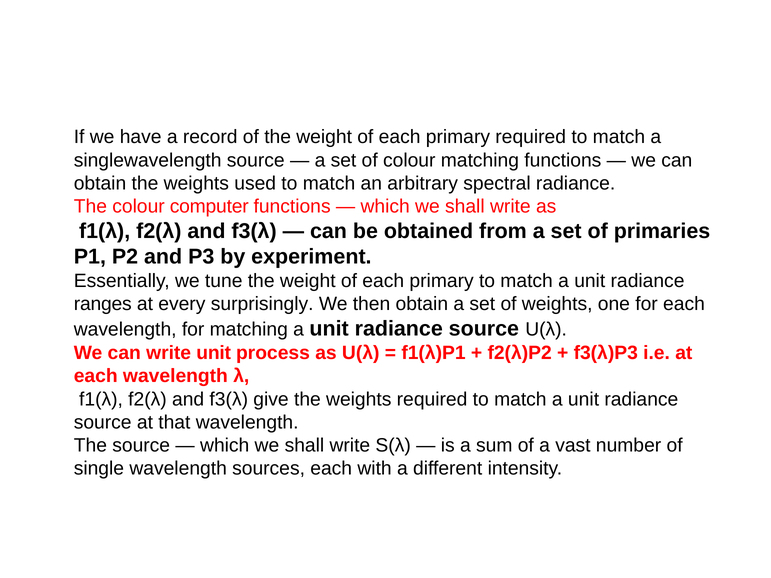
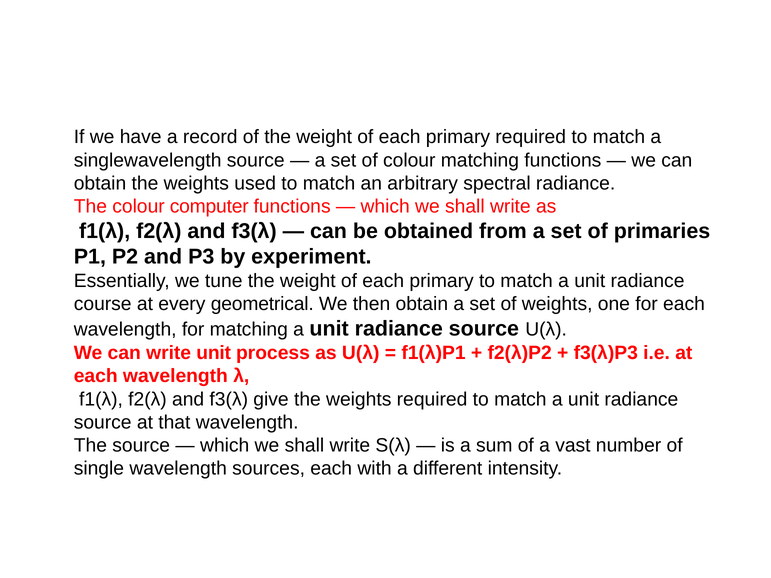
ranges: ranges -> course
surprisingly: surprisingly -> geometrical
